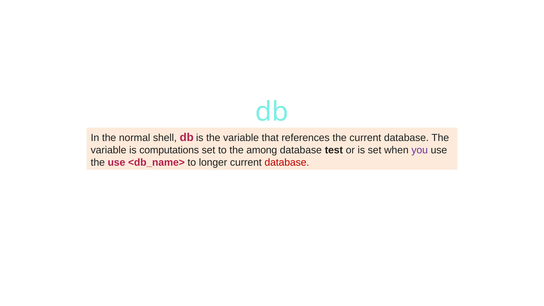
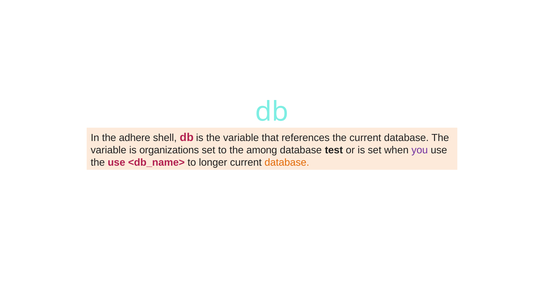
normal: normal -> adhere
computations: computations -> organizations
database at (287, 162) colour: red -> orange
